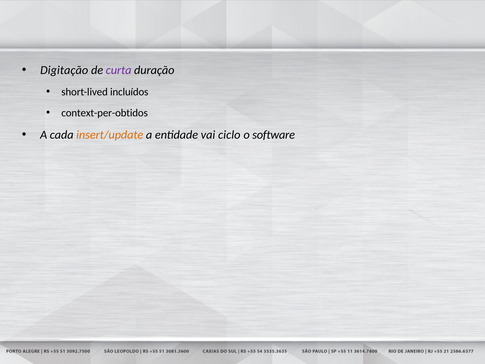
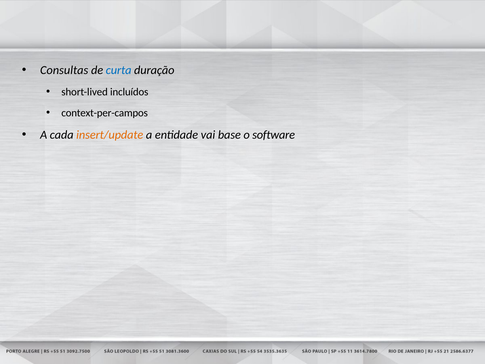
Digitação: Digitação -> Consultas
curta colour: purple -> blue
context-per-obtidos: context-per-obtidos -> context-per-campos
ciclo: ciclo -> base
